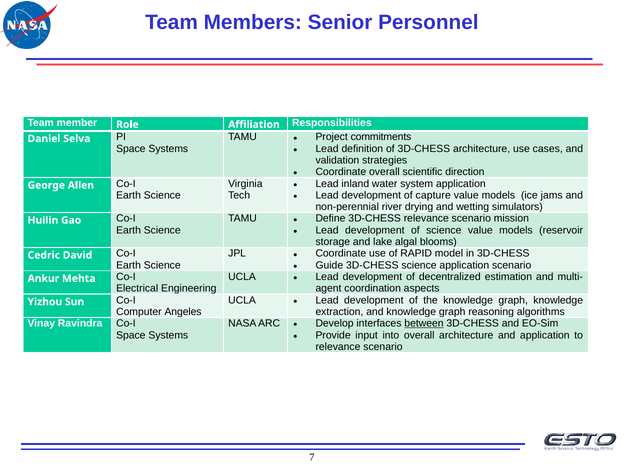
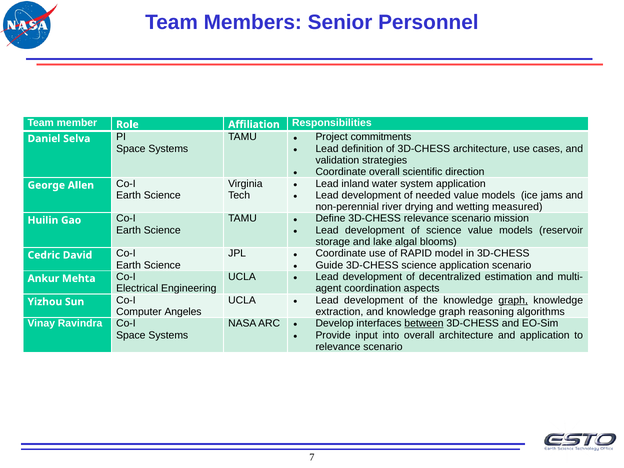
capture: capture -> needed
simulators: simulators -> measured
graph at (513, 300) underline: none -> present
